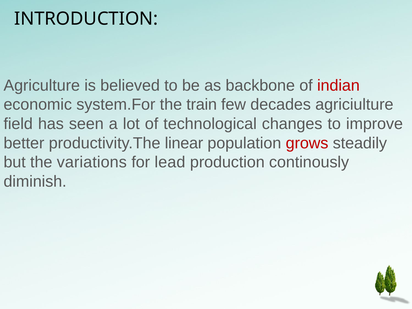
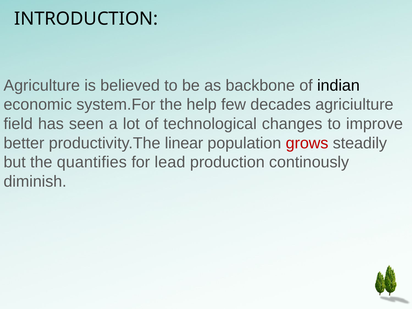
indian colour: red -> black
train: train -> help
variations: variations -> quantifies
